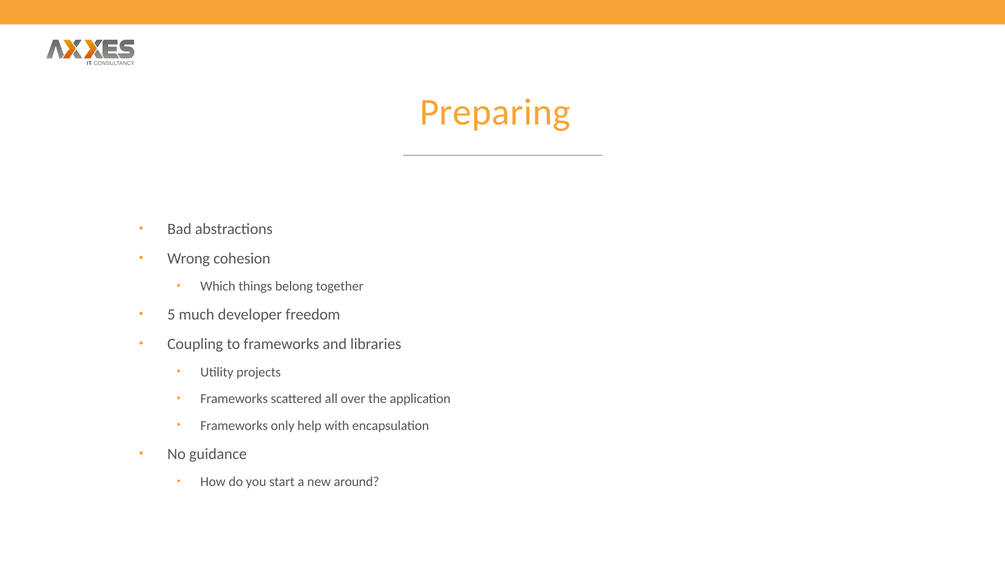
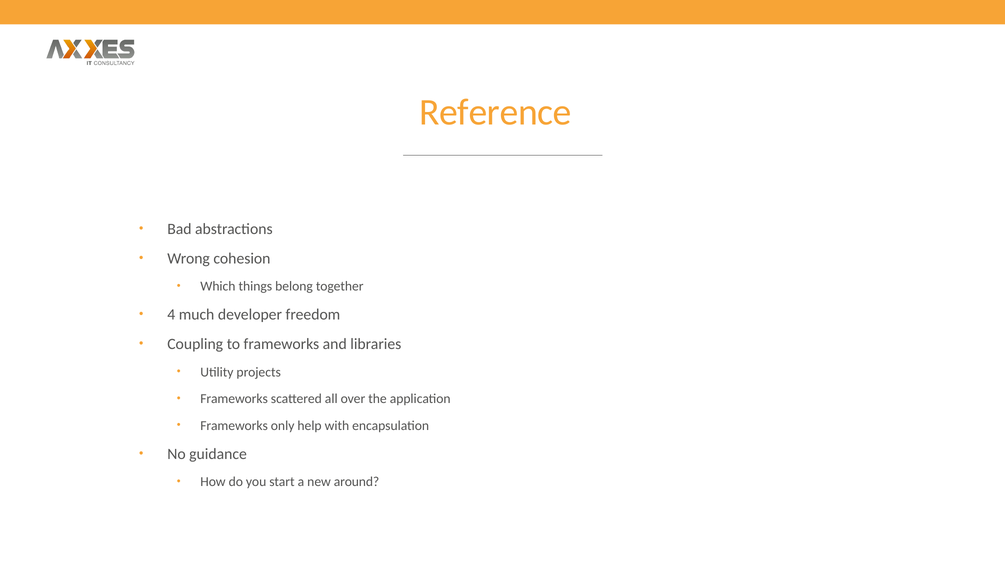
Preparing: Preparing -> Reference
5: 5 -> 4
